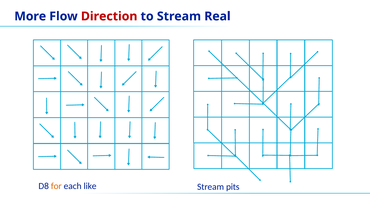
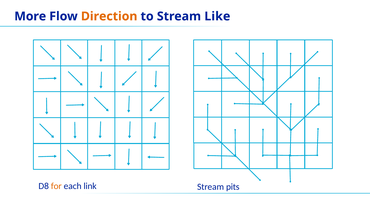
Direction colour: red -> orange
Real: Real -> Like
like: like -> link
